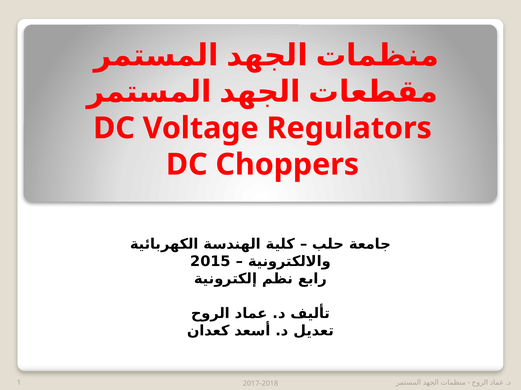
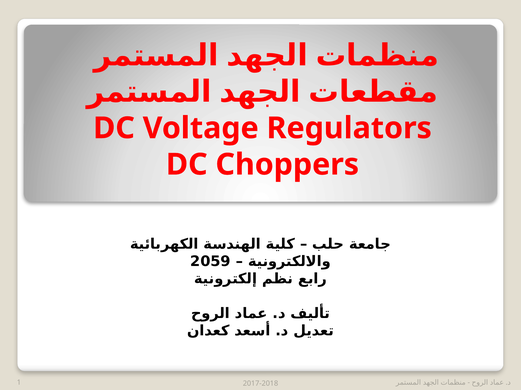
2015: 2015 -> 2059
